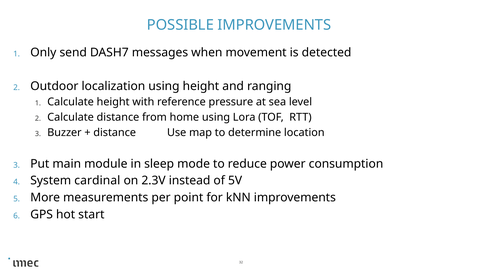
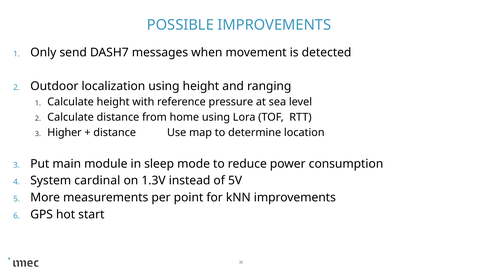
Buzzer: Buzzer -> Higher
2.3V: 2.3V -> 1.3V
